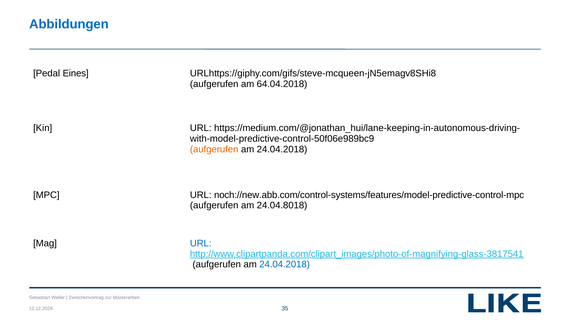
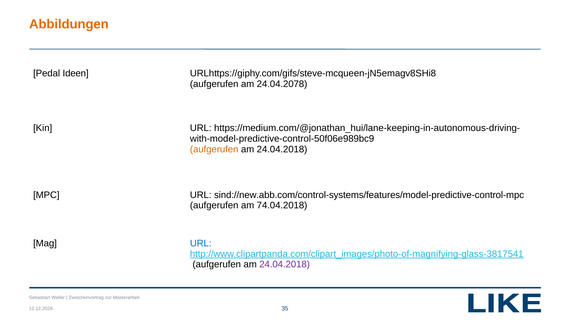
Abbildungen colour: blue -> orange
Eines: Eines -> Ideen
64.04.2018: 64.04.2018 -> 24.04.2078
noch://new.abb.com/control-systems/features/model-predictive-control-mpc: noch://new.abb.com/control-systems/features/model-predictive-control-mpc -> sind://new.abb.com/control-systems/features/model-predictive-control-mpc
24.04.8018: 24.04.8018 -> 74.04.2018
24.04.2018 at (285, 265) colour: blue -> purple
